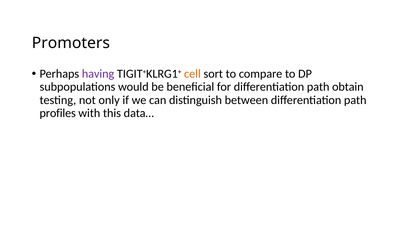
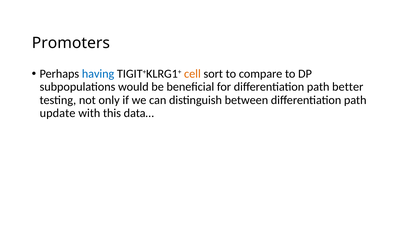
having colour: purple -> blue
obtain: obtain -> better
profiles: profiles -> update
